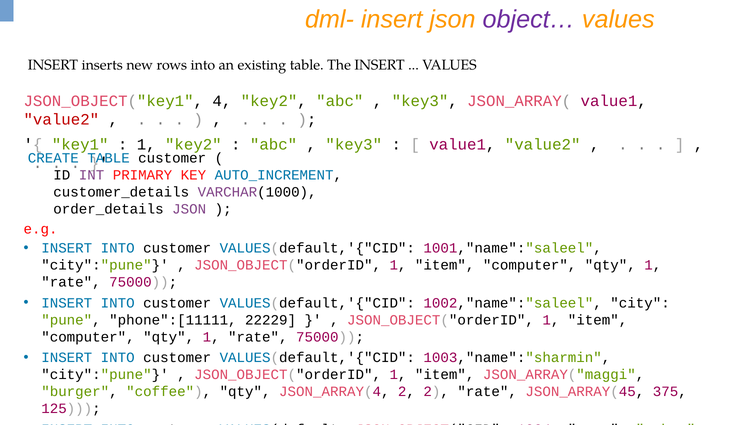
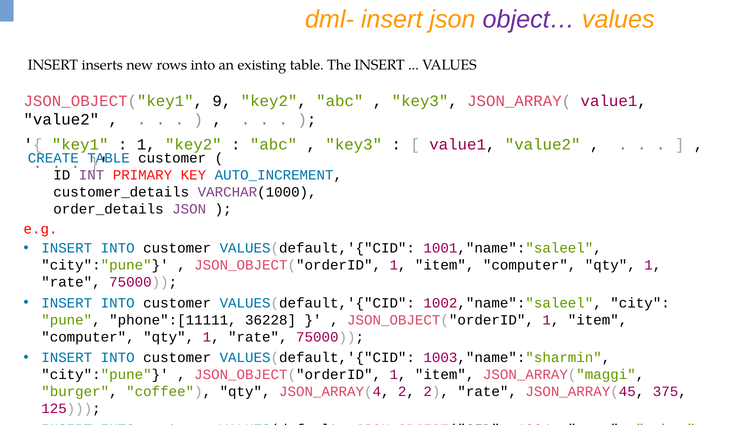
4: 4 -> 9
value2 at (61, 120) colour: red -> black
22229: 22229 -> 36228
